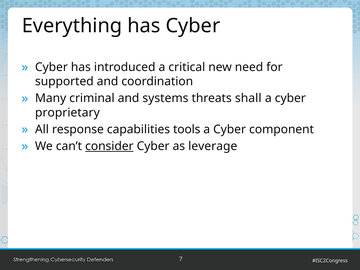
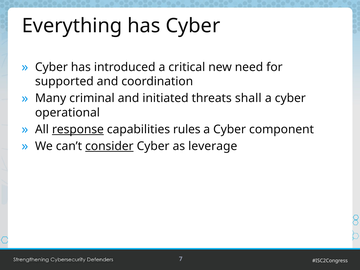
systems: systems -> initiated
proprietary: proprietary -> operational
response underline: none -> present
tools: tools -> rules
